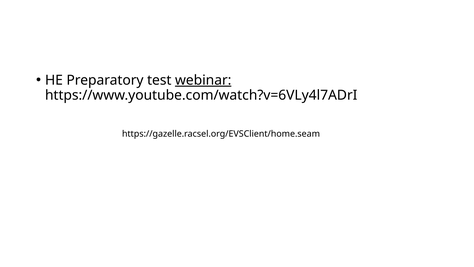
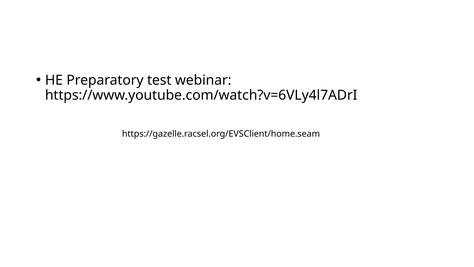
webinar underline: present -> none
